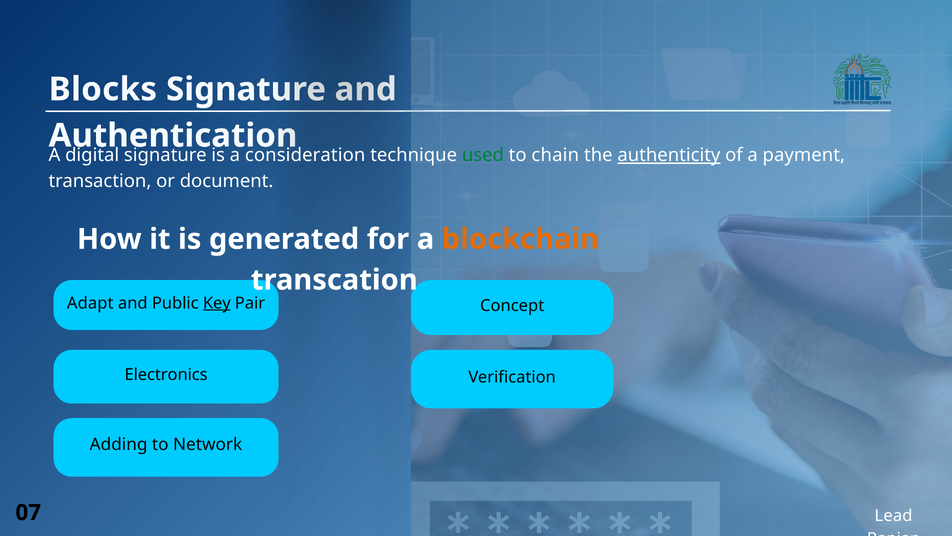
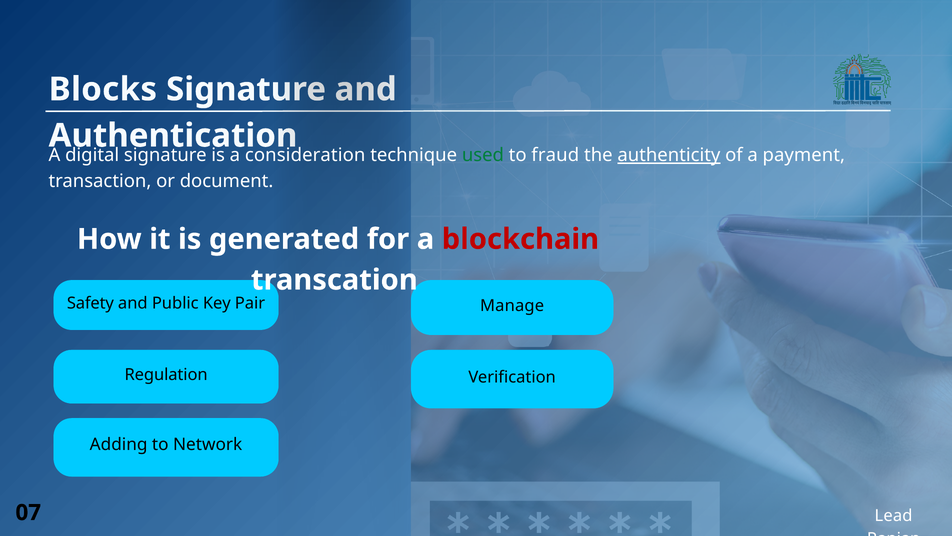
chain: chain -> fraud
blockchain colour: orange -> red
Adapt: Adapt -> Safety
Key underline: present -> none
Concept: Concept -> Manage
Electronics: Electronics -> Regulation
